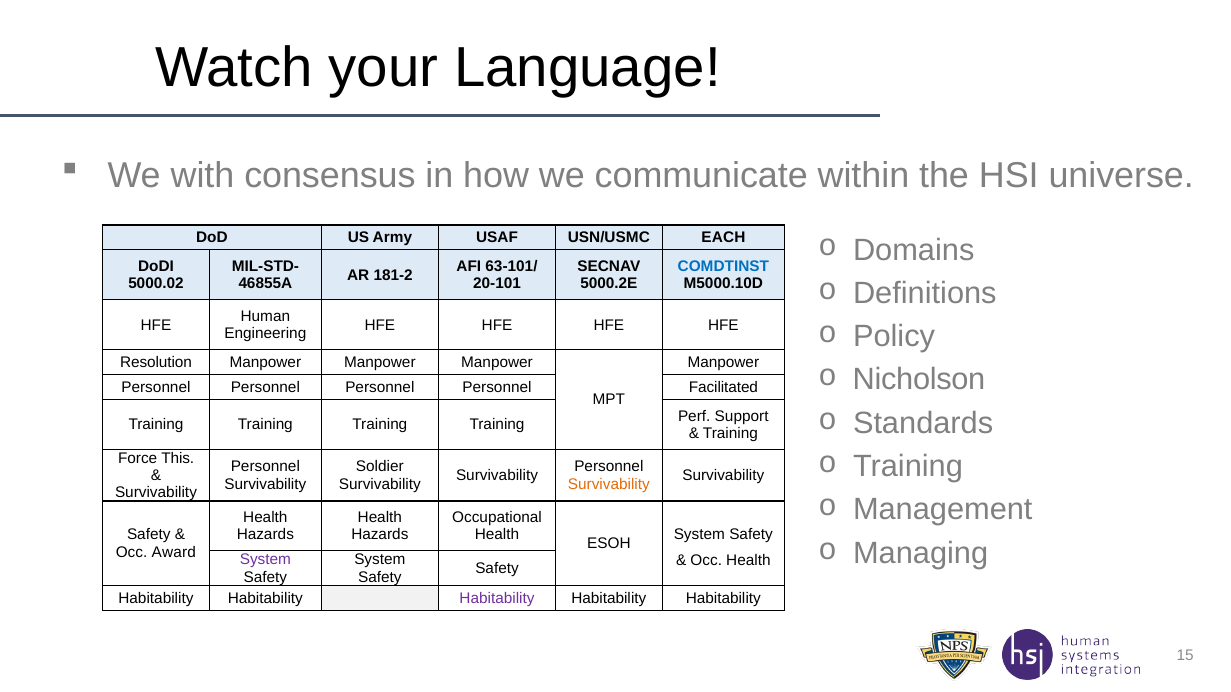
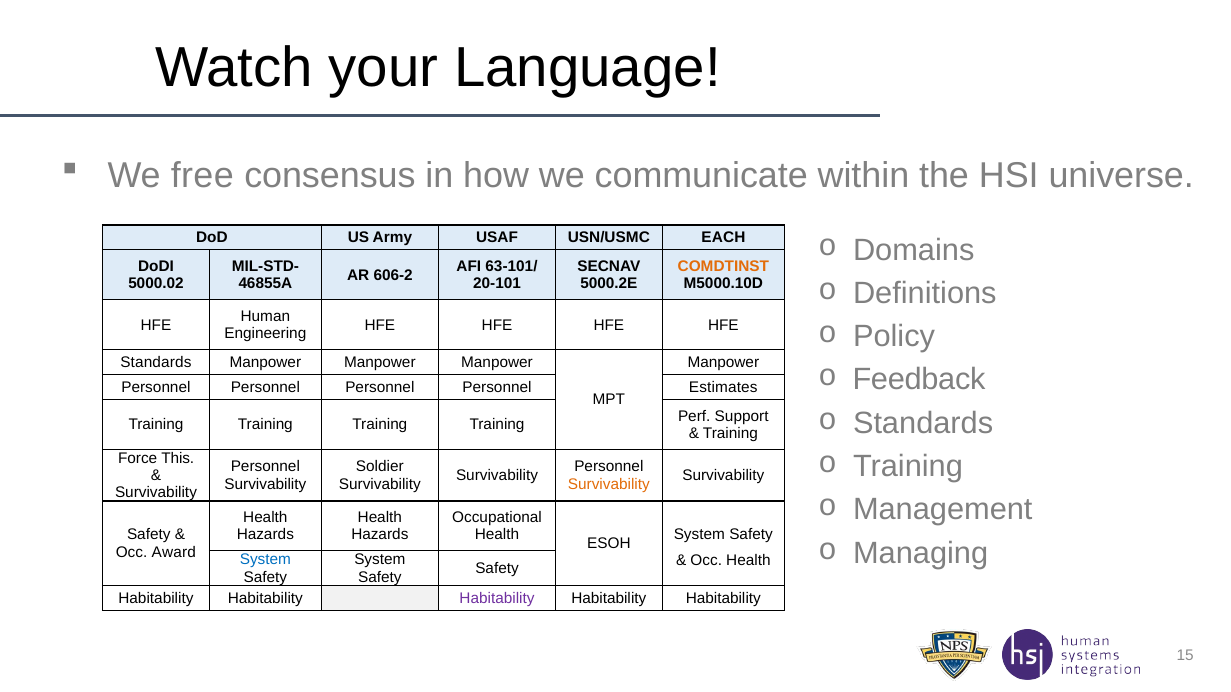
with: with -> free
COMDTINST colour: blue -> orange
181-2: 181-2 -> 606-2
Resolution at (156, 363): Resolution -> Standards
Nicholson: Nicholson -> Feedback
Facilitated: Facilitated -> Estimates
System at (265, 560) colour: purple -> blue
